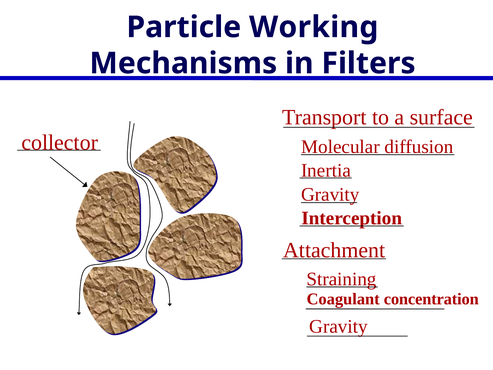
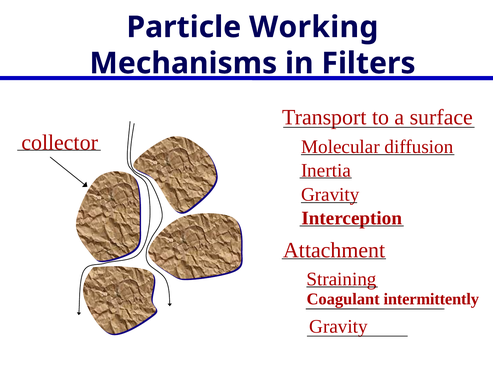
concentration: concentration -> intermittently
